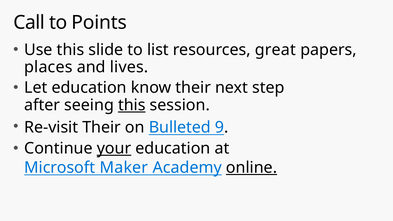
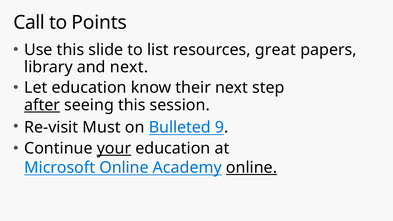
places: places -> library
and lives: lives -> next
after underline: none -> present
this at (132, 105) underline: present -> none
Re-visit Their: Their -> Must
Microsoft Maker: Maker -> Online
